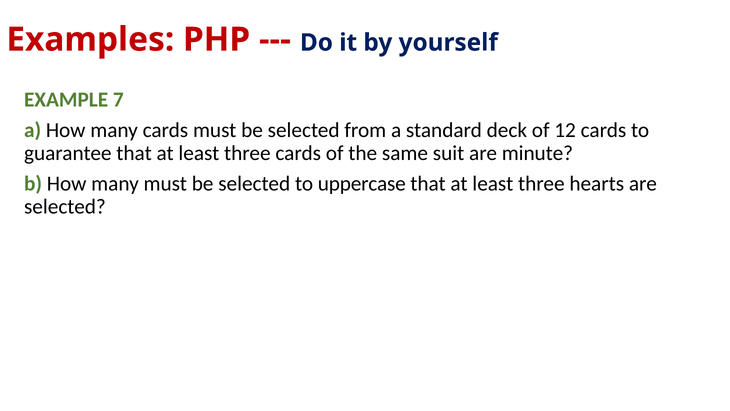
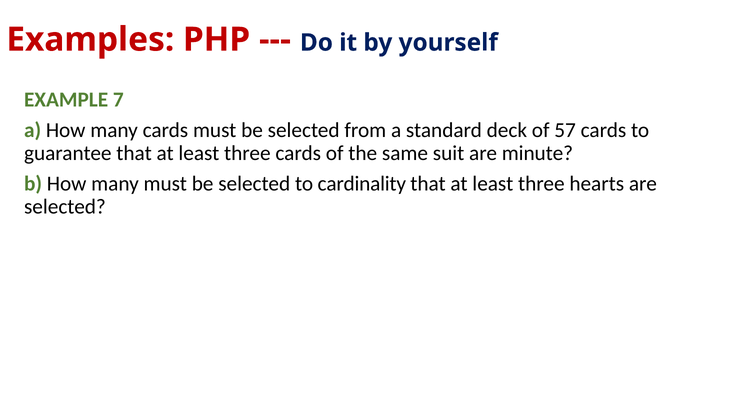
12: 12 -> 57
uppercase: uppercase -> cardinality
